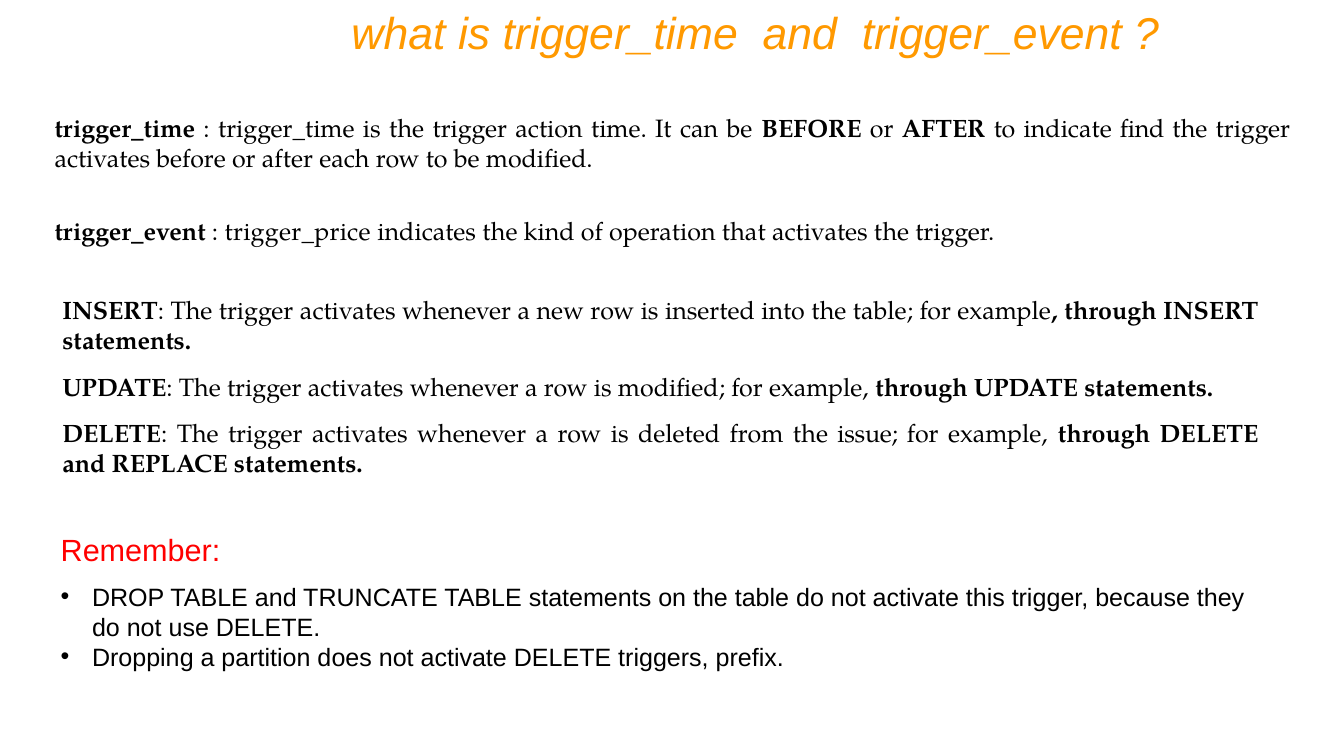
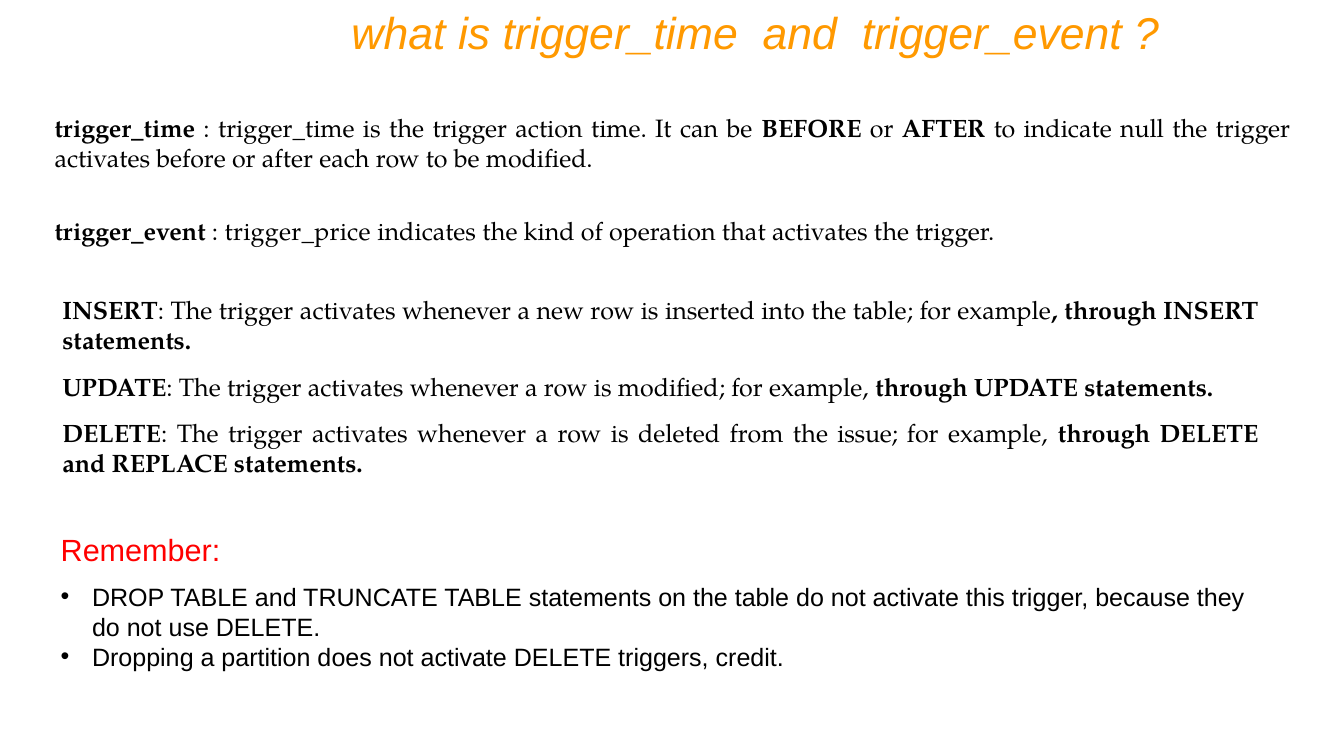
find: find -> null
prefix: prefix -> credit
